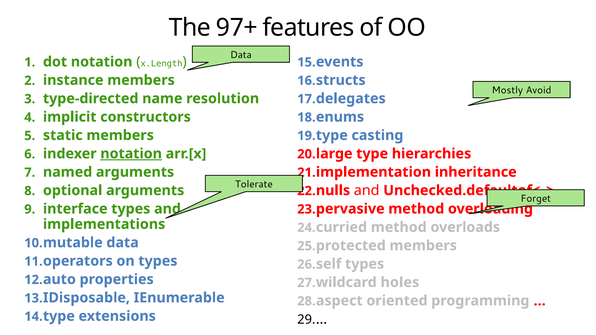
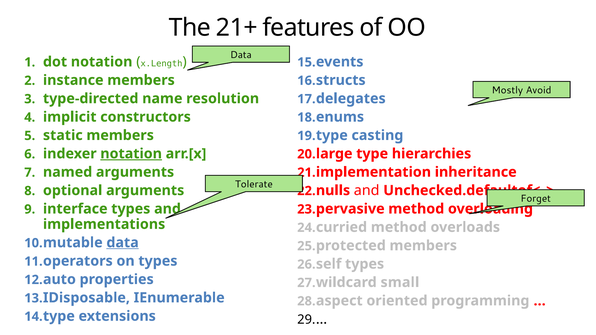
97+: 97+ -> 21+
data at (123, 243) underline: none -> present
holes: holes -> small
